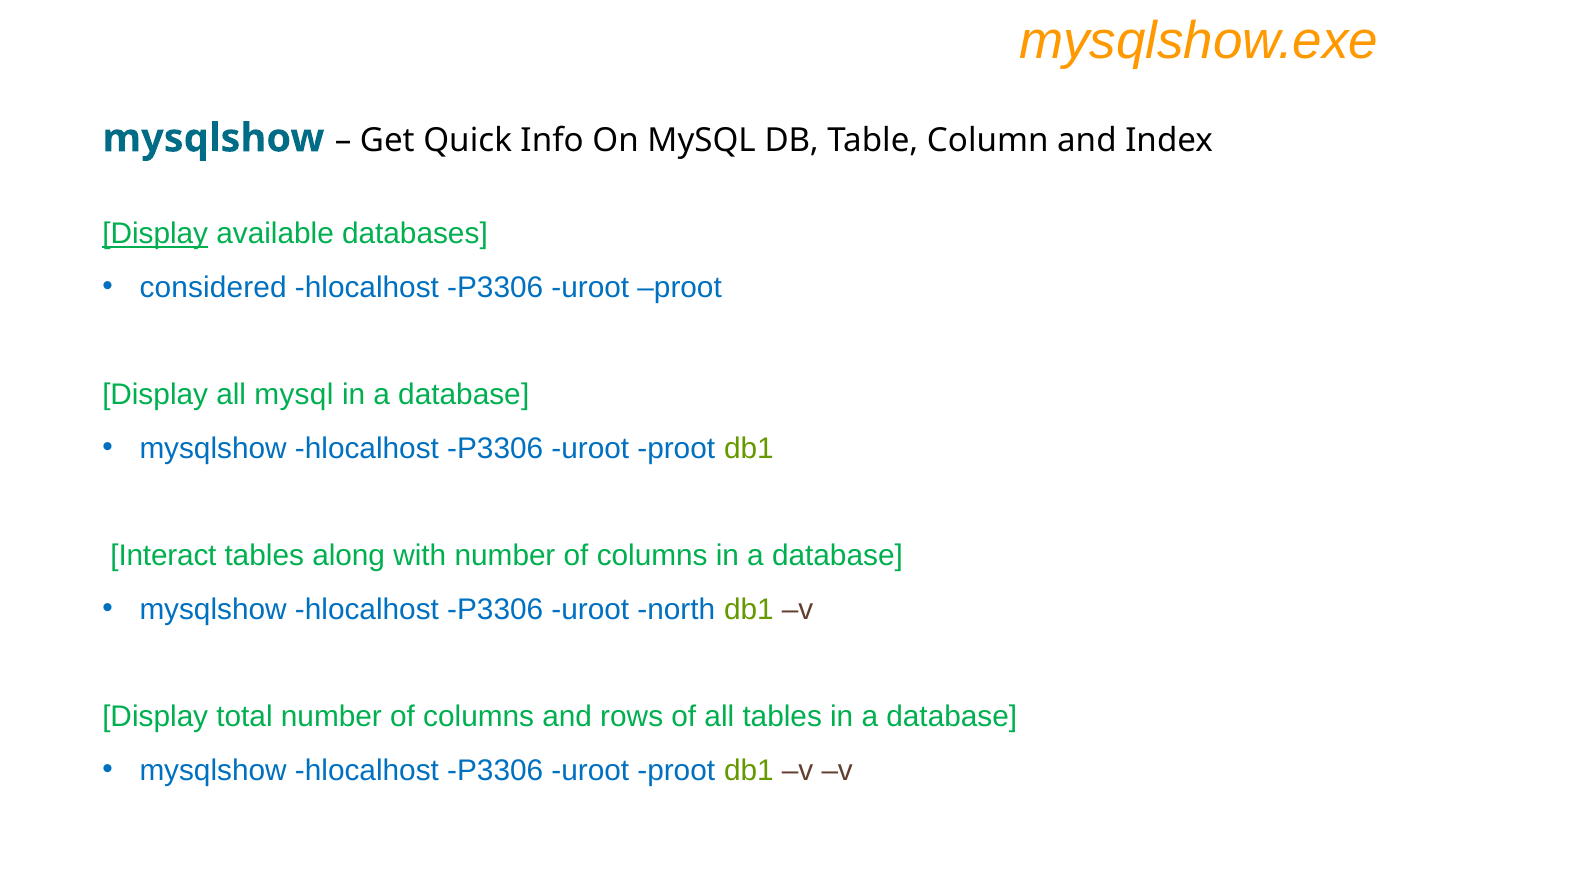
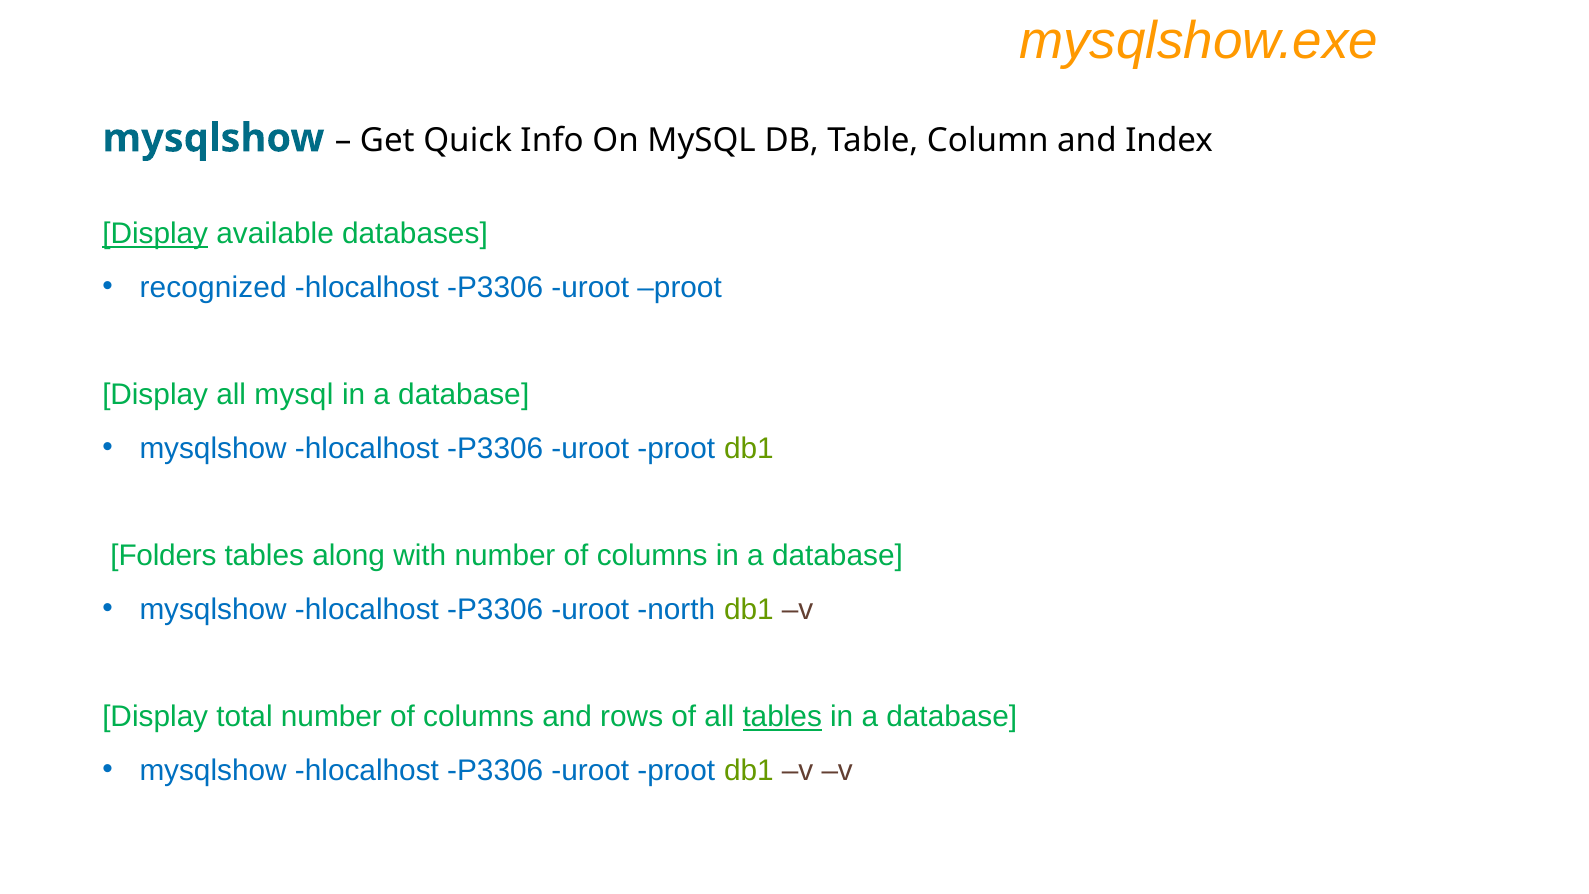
considered: considered -> recognized
Interact: Interact -> Folders
tables at (782, 717) underline: none -> present
